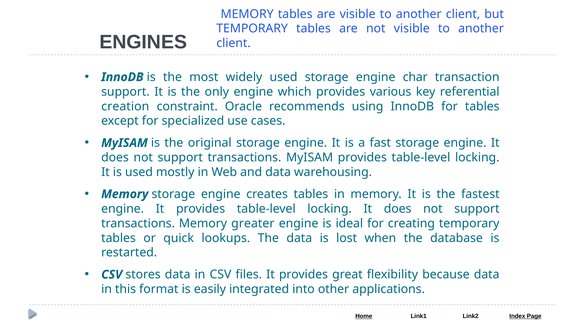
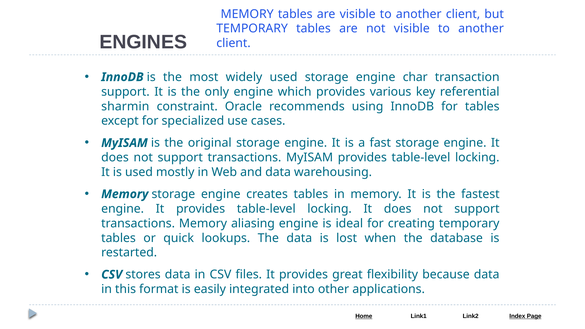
creation: creation -> sharmin
greater: greater -> aliasing
